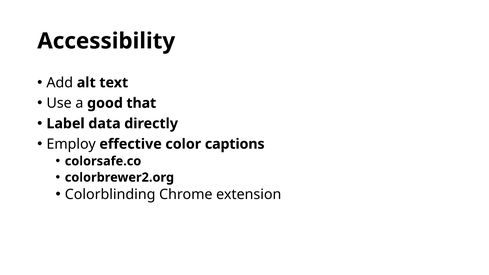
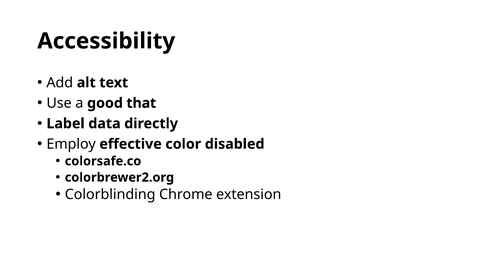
captions: captions -> disabled
